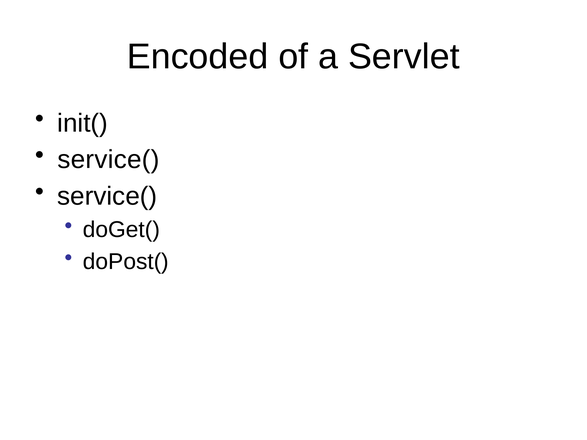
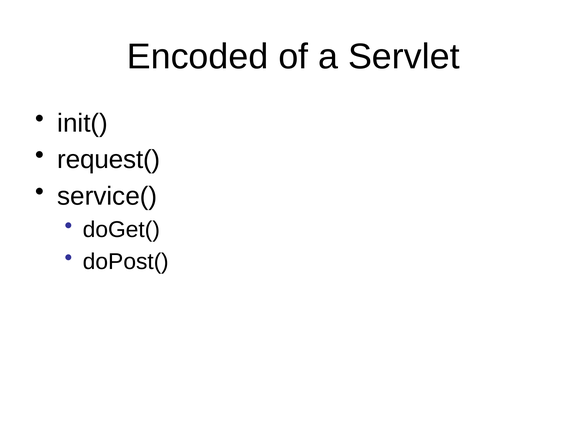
service( at (109, 160): service( -> request(
